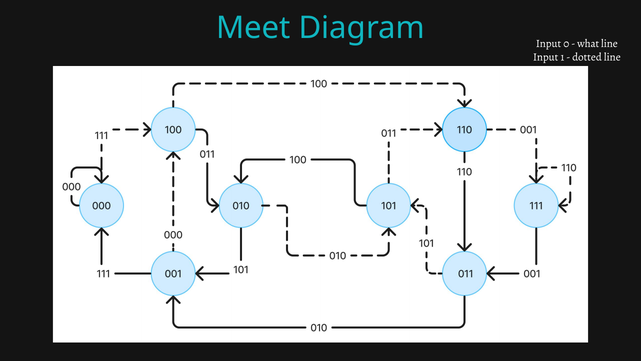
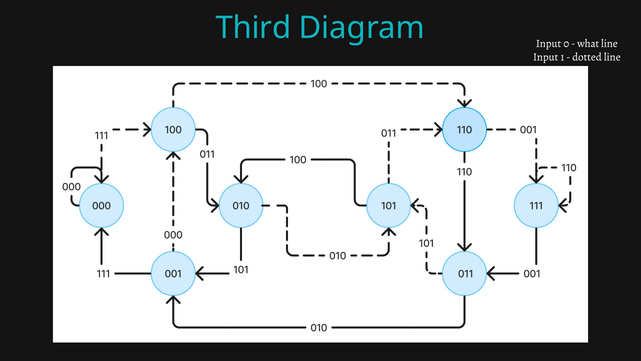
Meet: Meet -> Third
